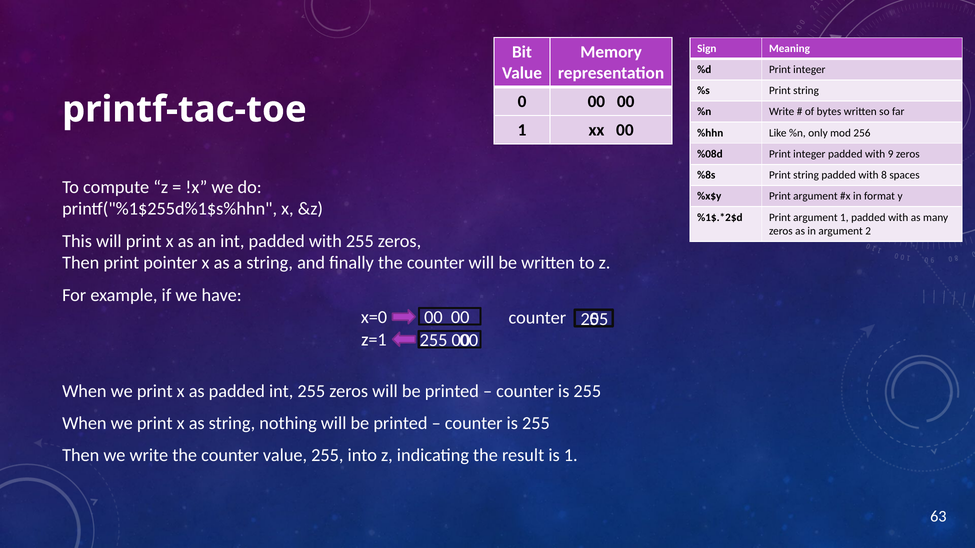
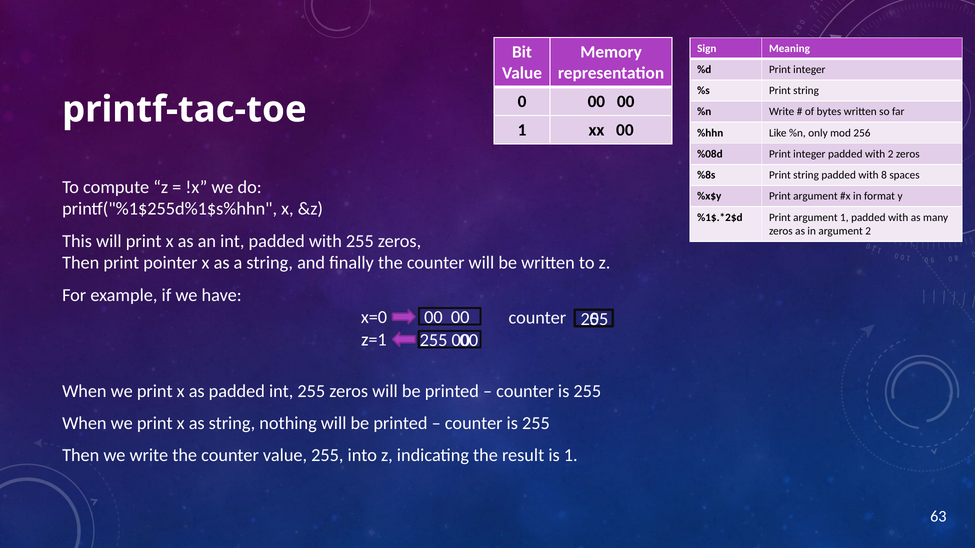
with 9: 9 -> 2
